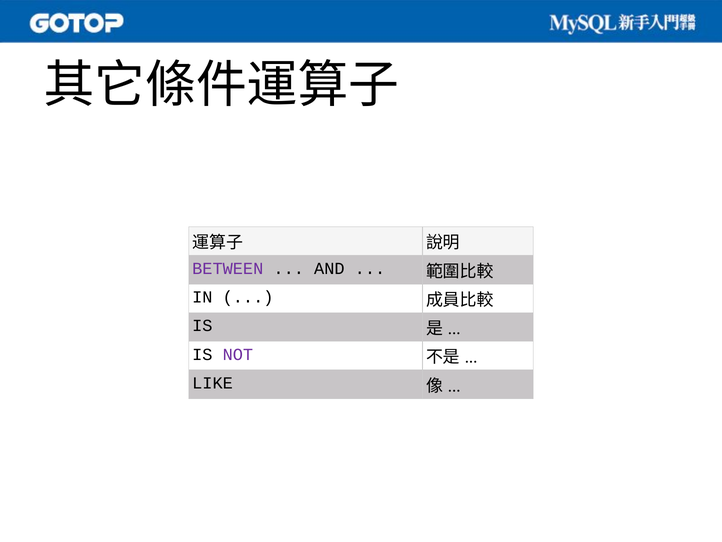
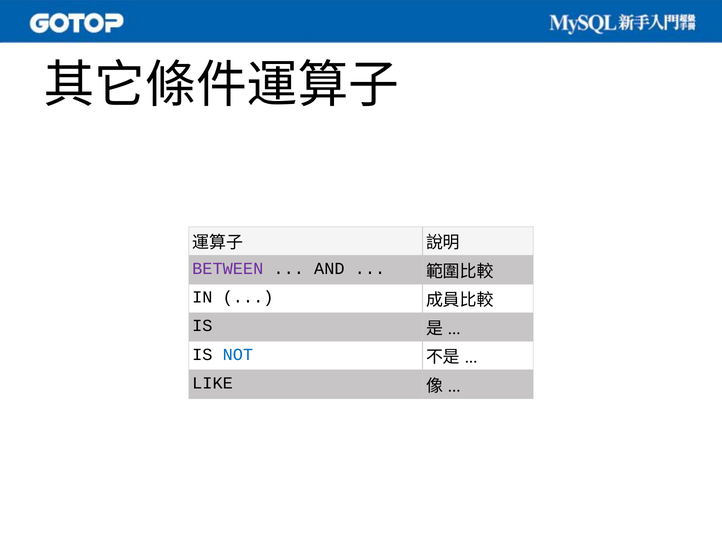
NOT colour: purple -> blue
